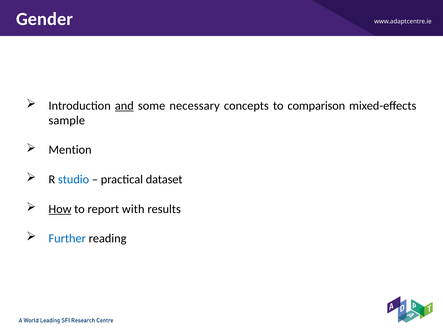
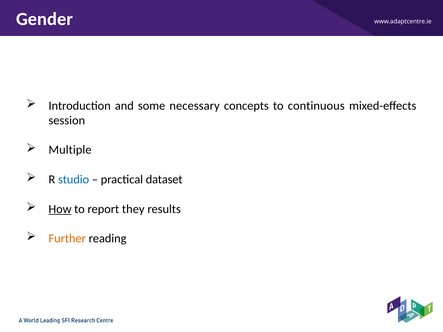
and underline: present -> none
comparison: comparison -> continuous
sample: sample -> session
Mention: Mention -> Multiple
with: with -> they
Further colour: blue -> orange
